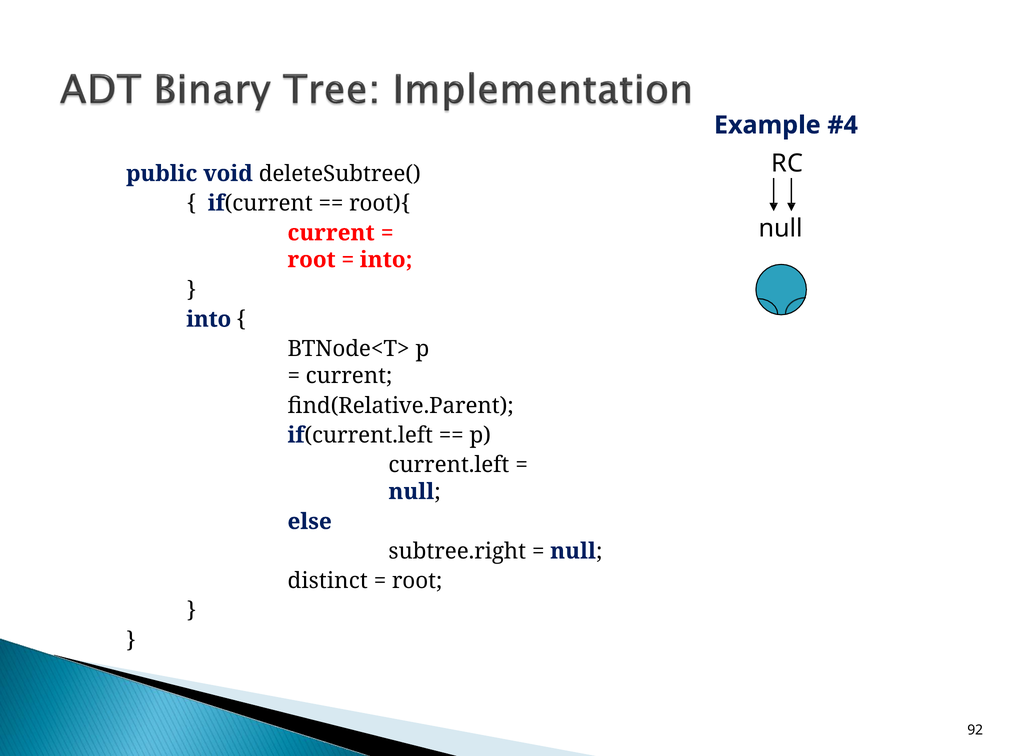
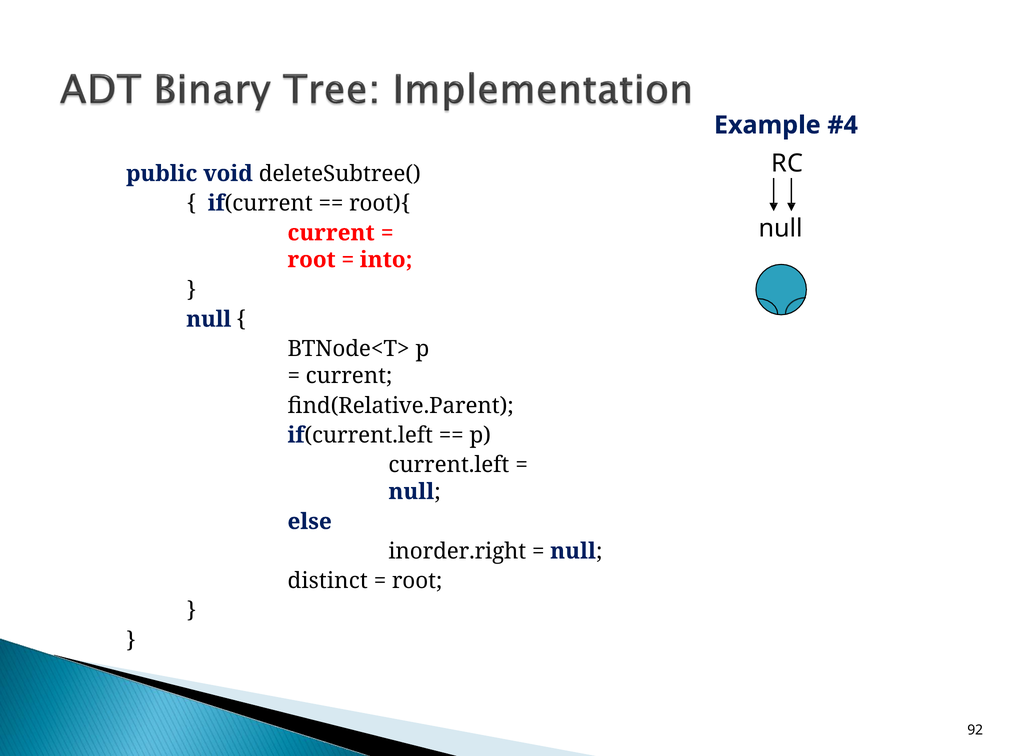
into at (209, 320): into -> null
subtree.right: subtree.right -> inorder.right
